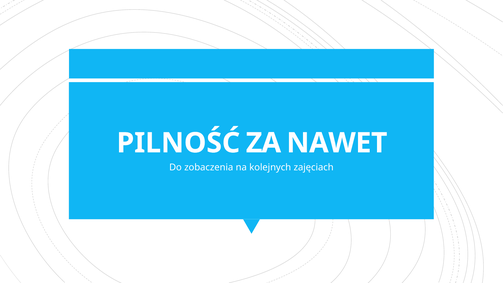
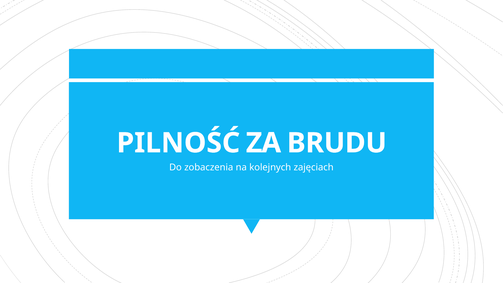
NAWET: NAWET -> BRUDU
